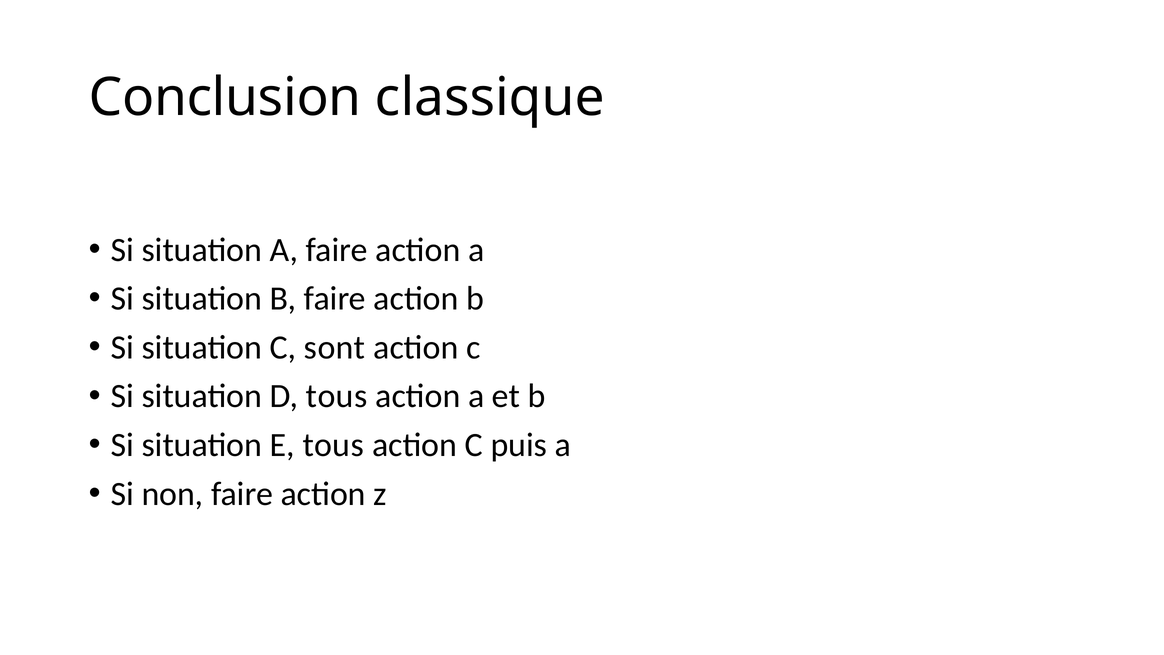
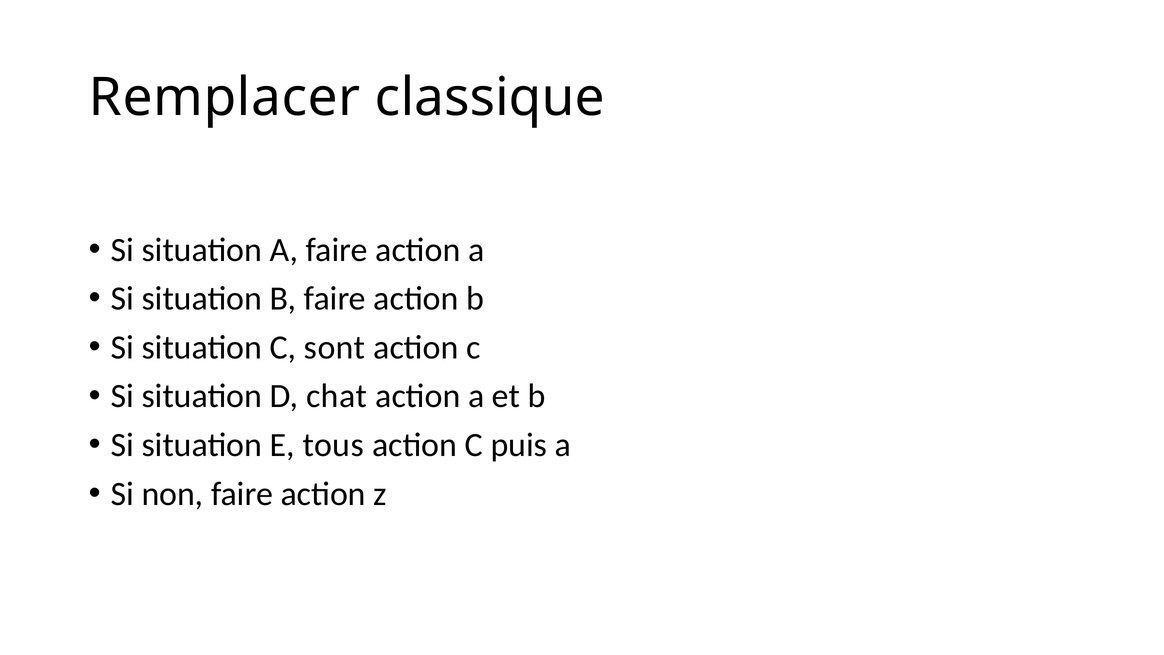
Conclusion: Conclusion -> Remplacer
D tous: tous -> chat
